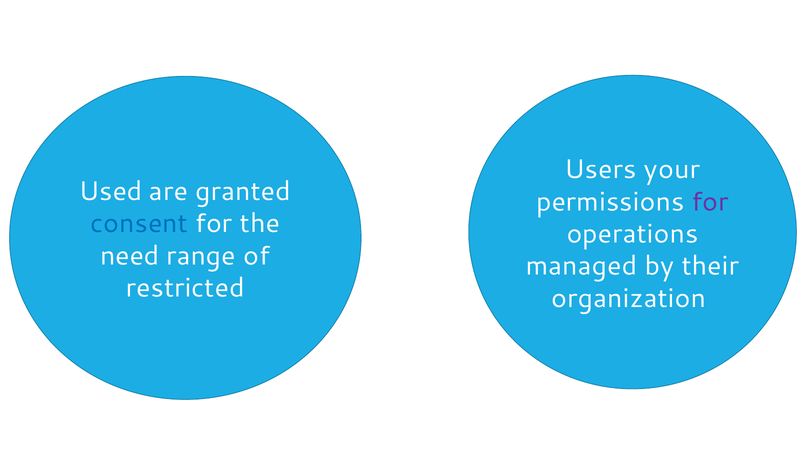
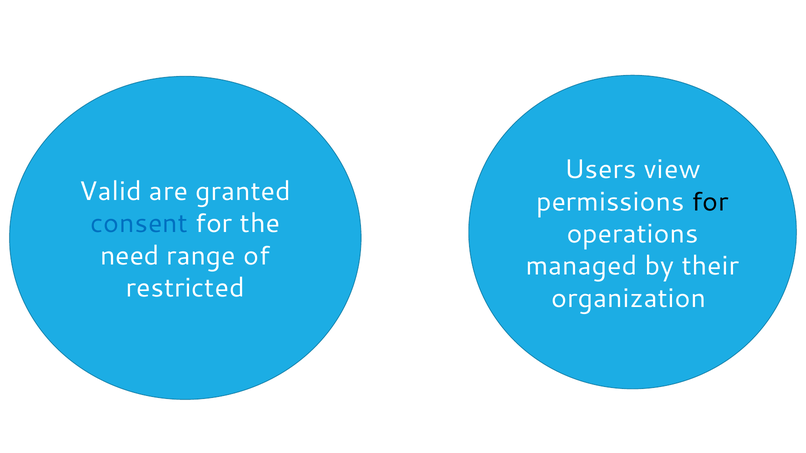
your: your -> view
Used: Used -> Valid
for at (710, 202) colour: purple -> black
